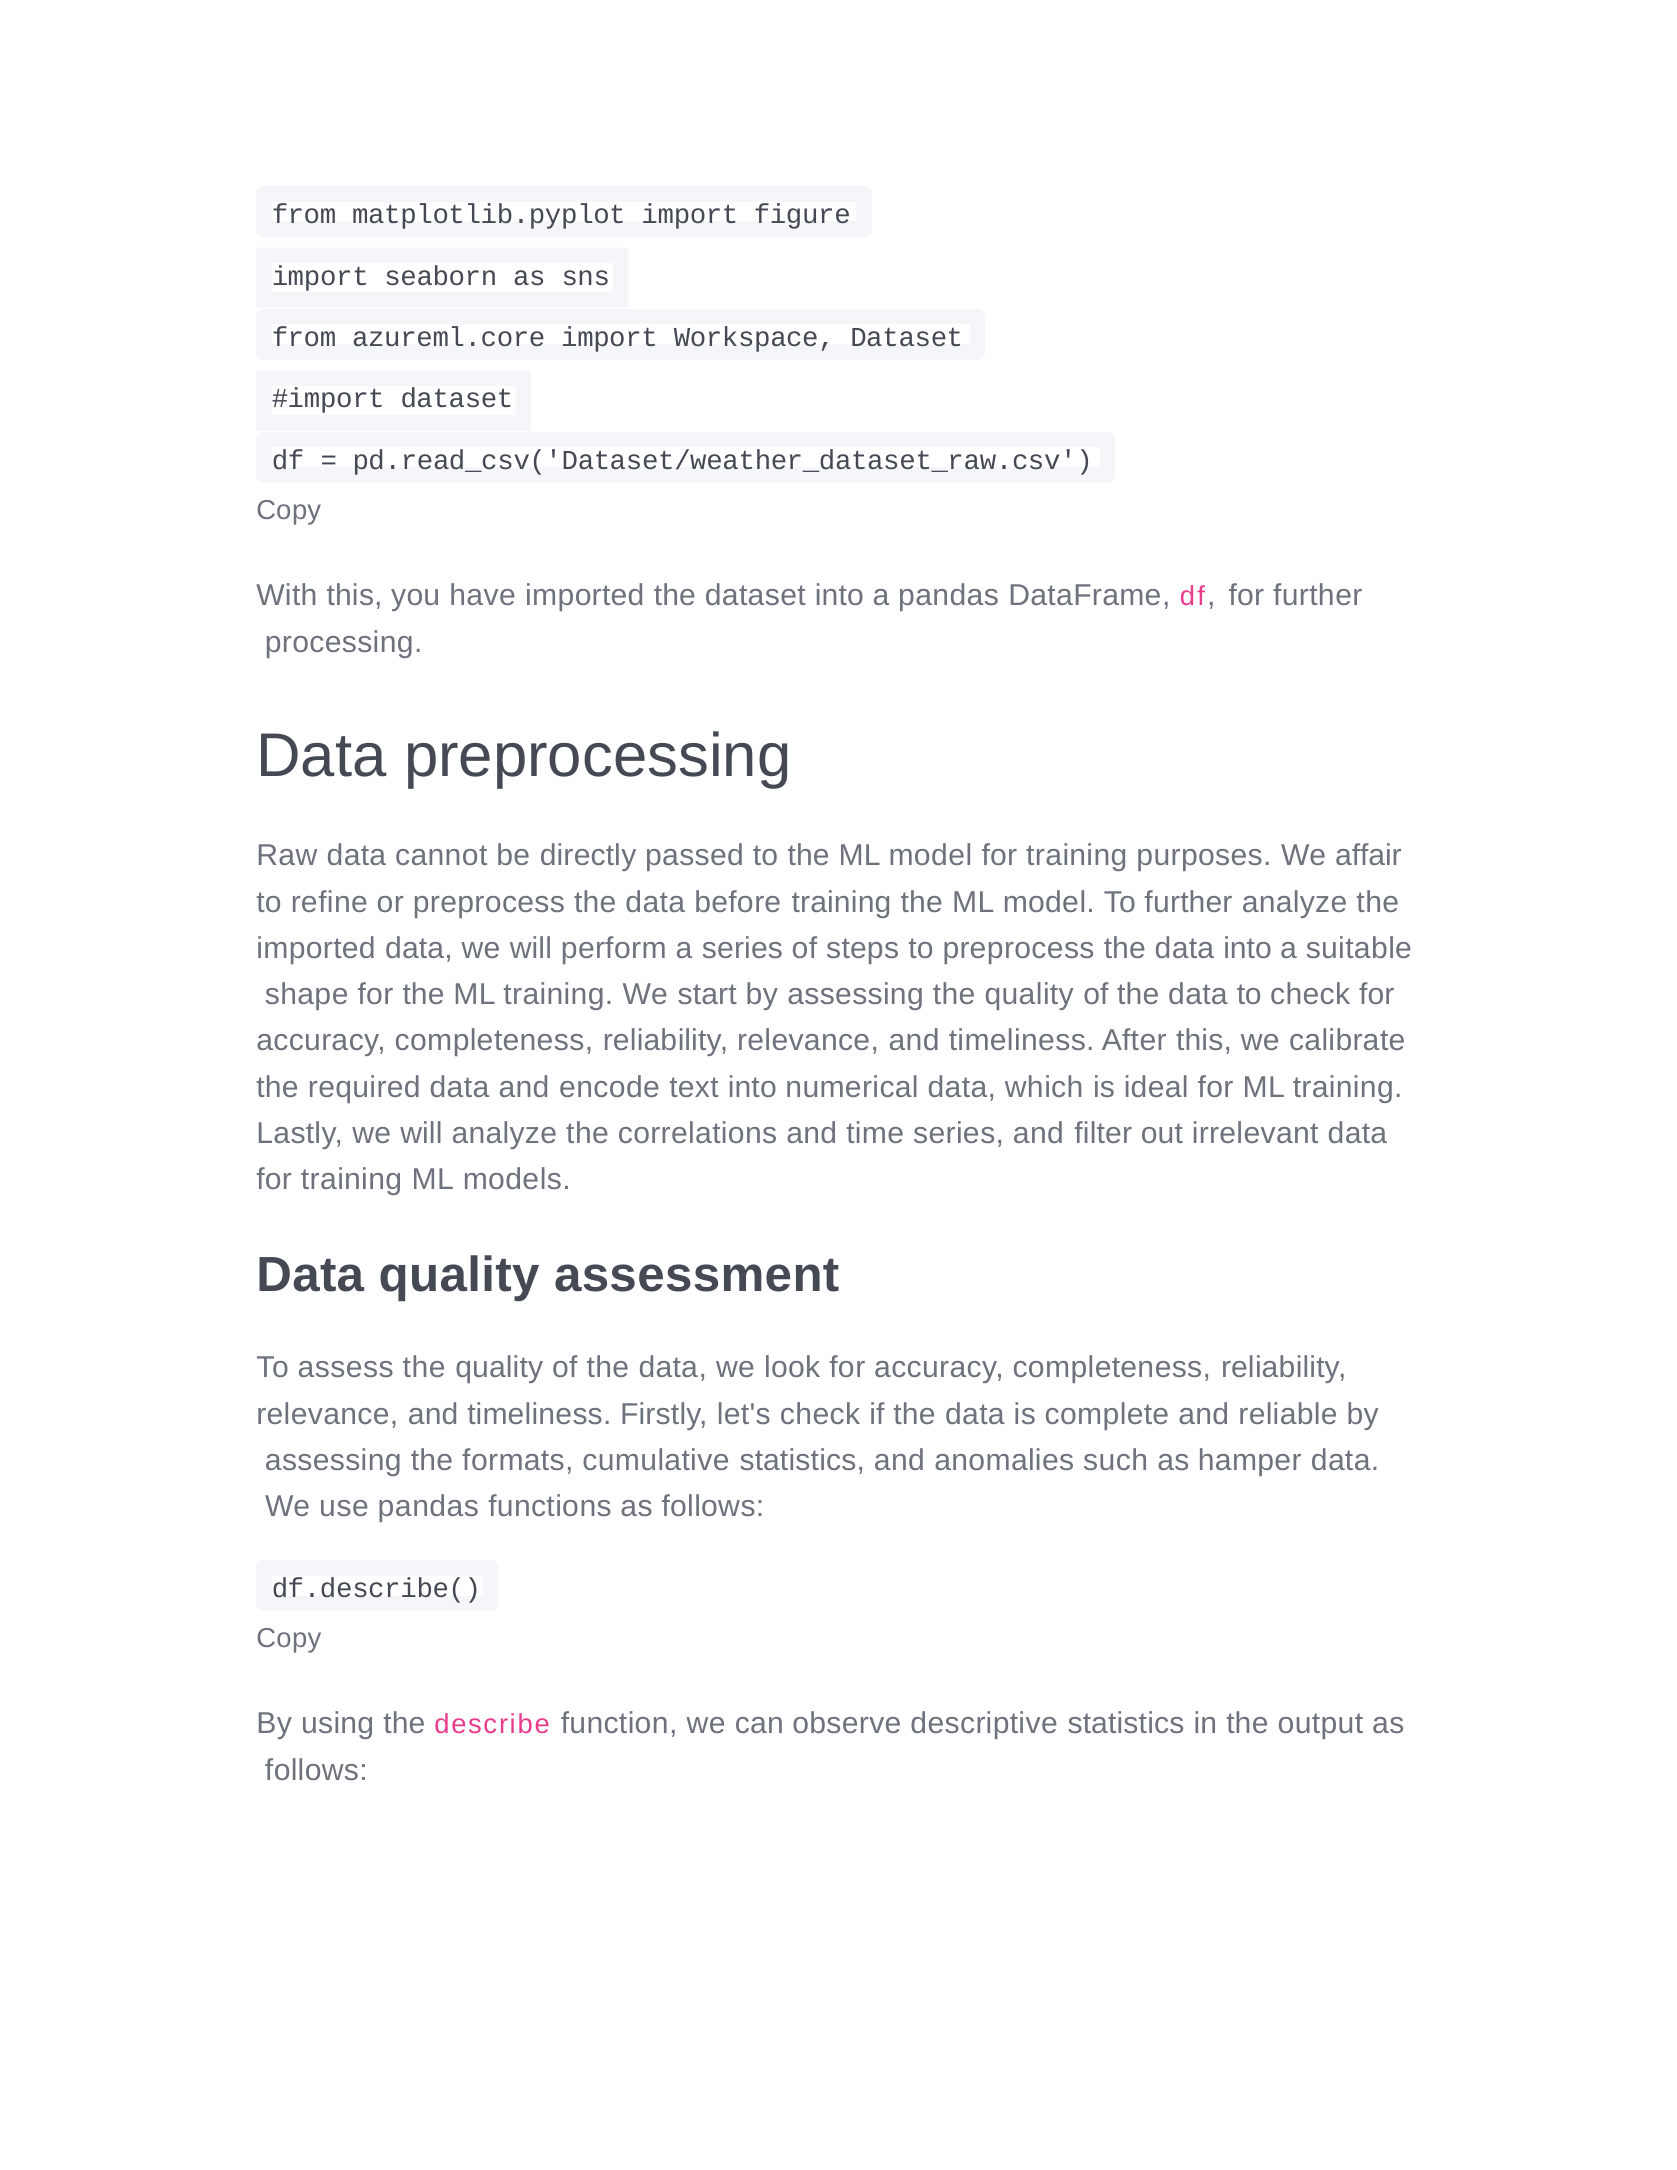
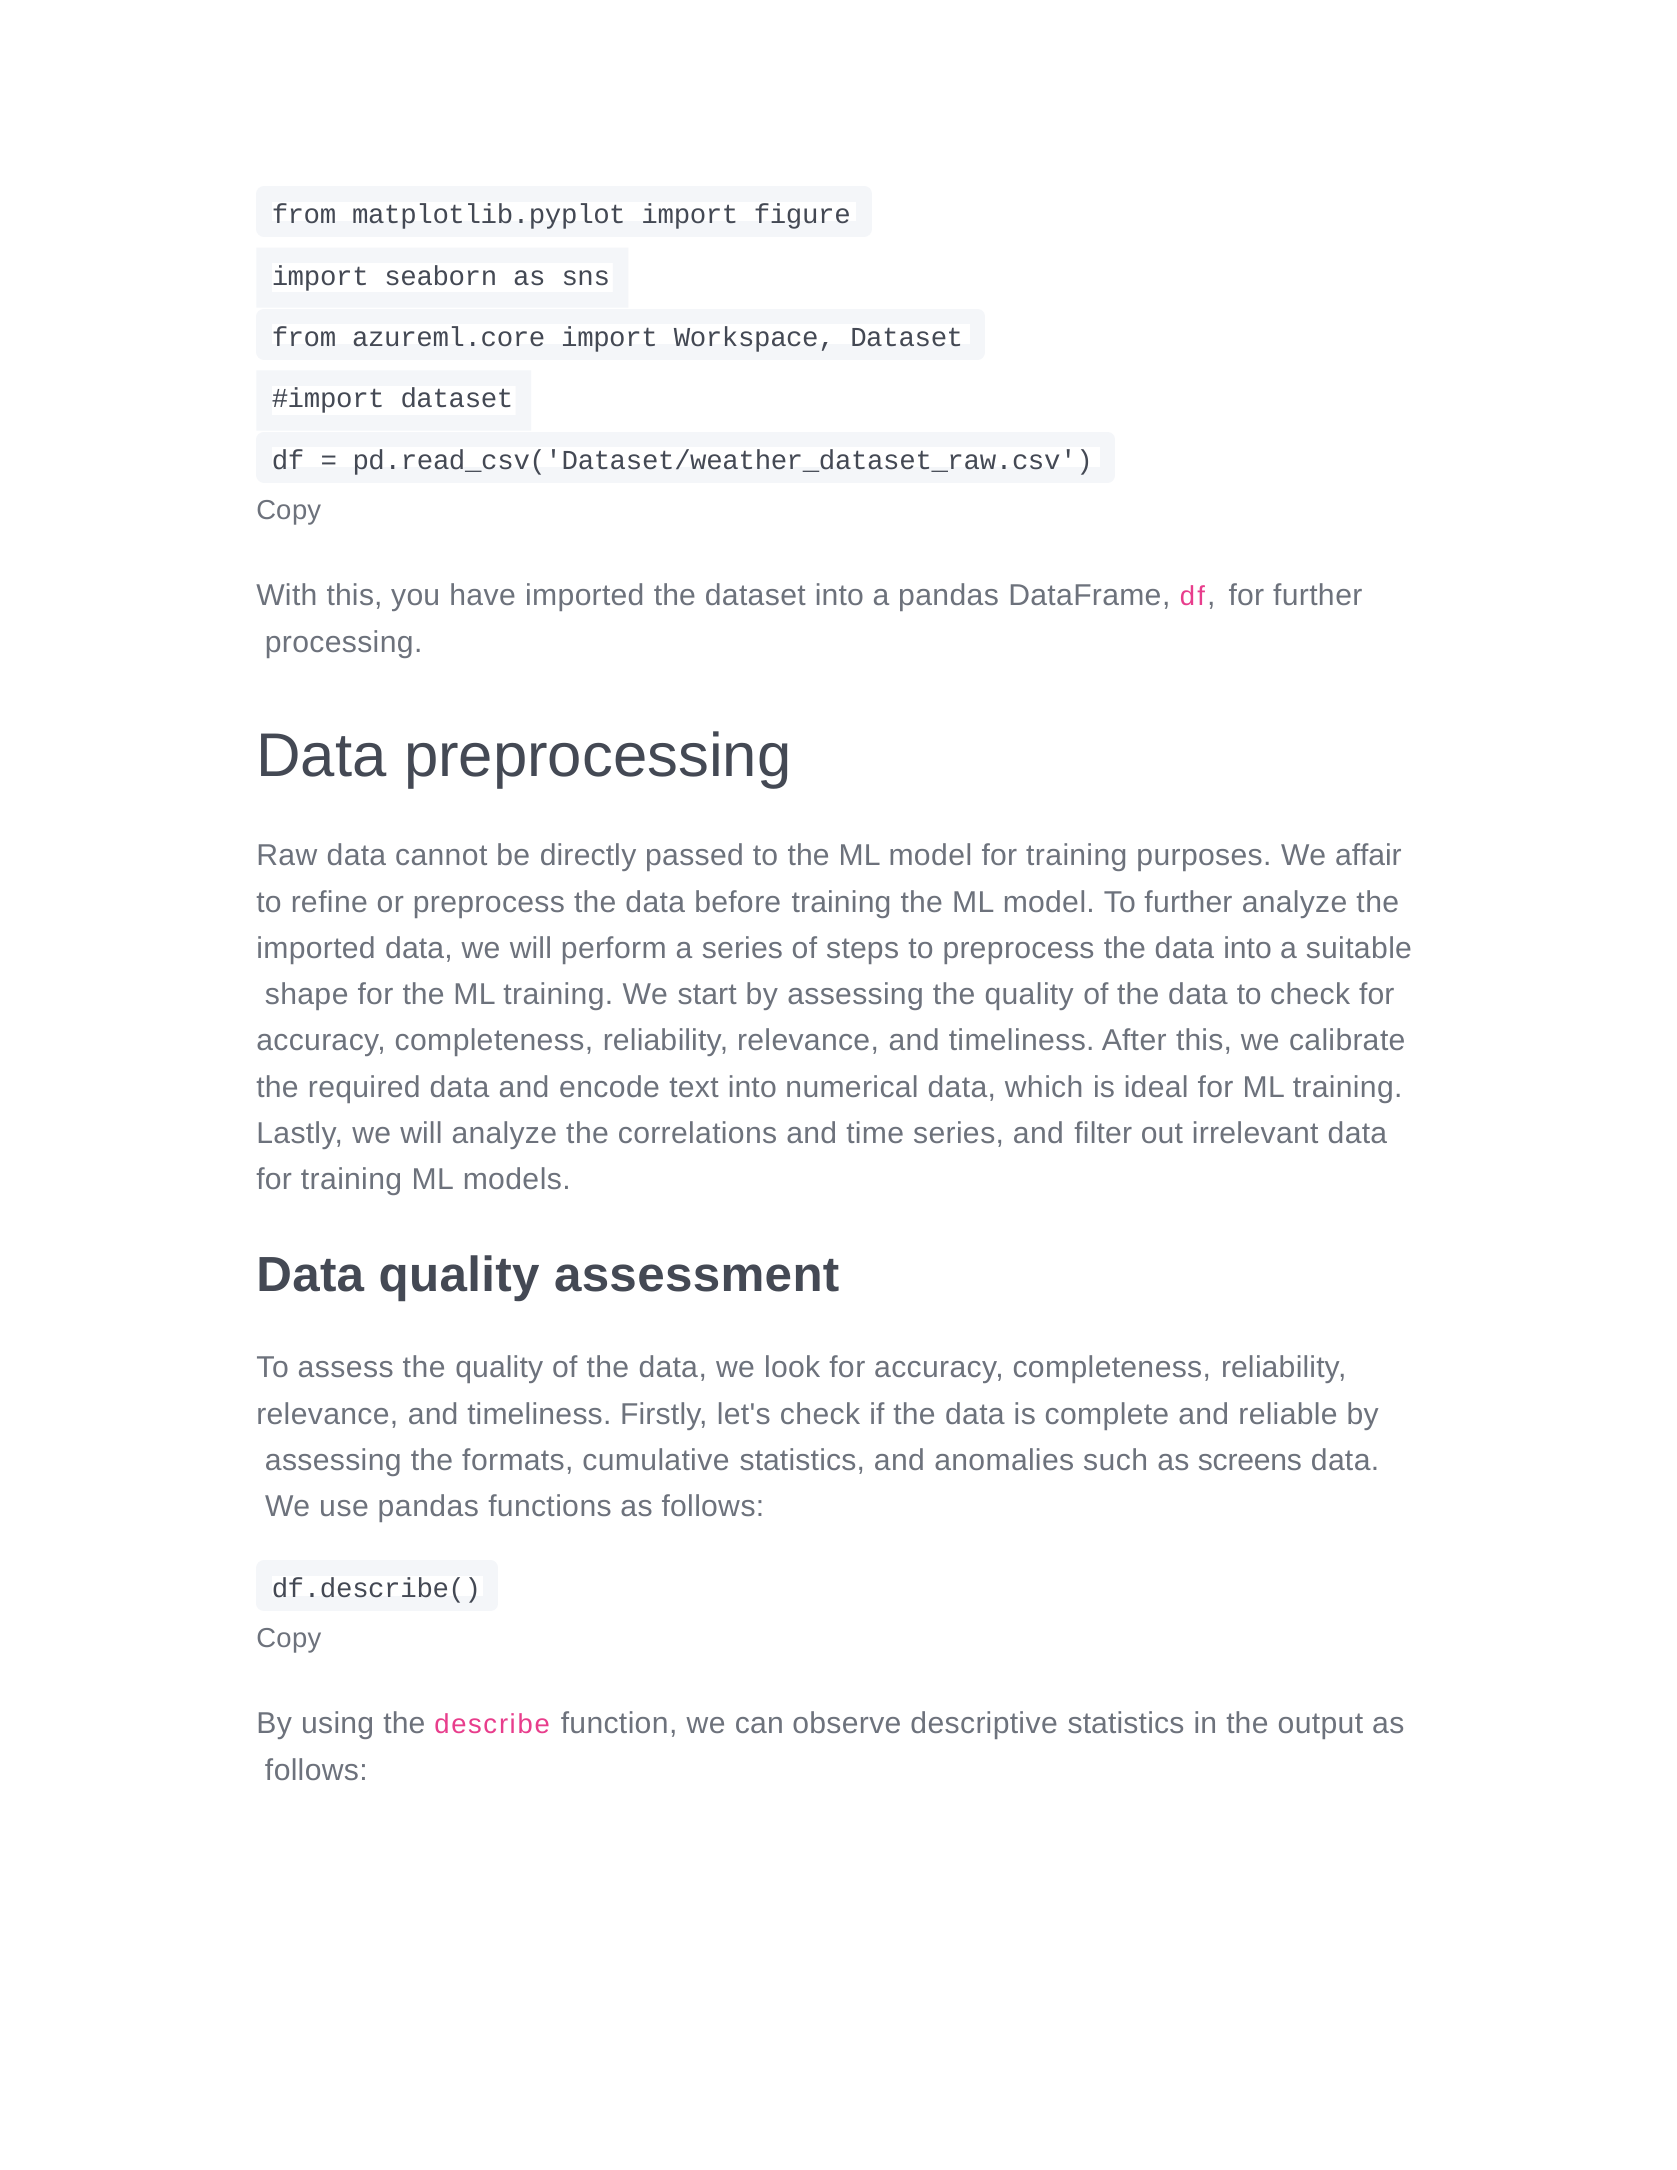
hamper: hamper -> screens
